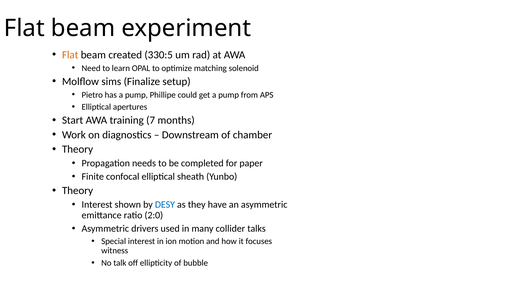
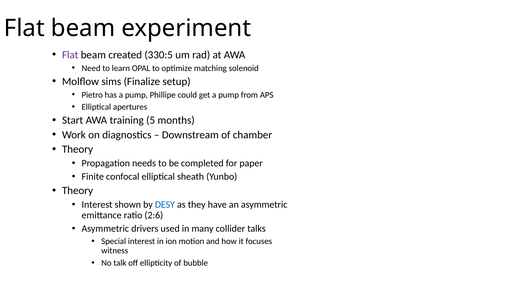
Flat at (70, 55) colour: orange -> purple
7: 7 -> 5
2:0: 2:0 -> 2:6
